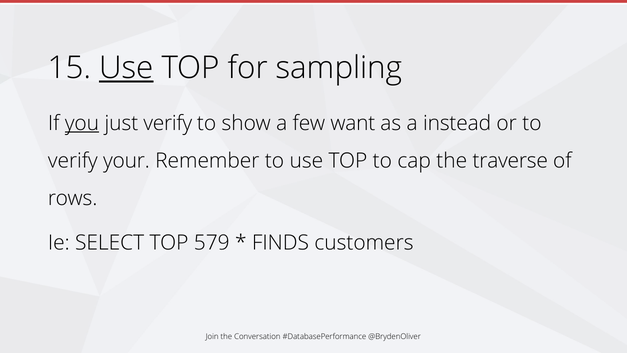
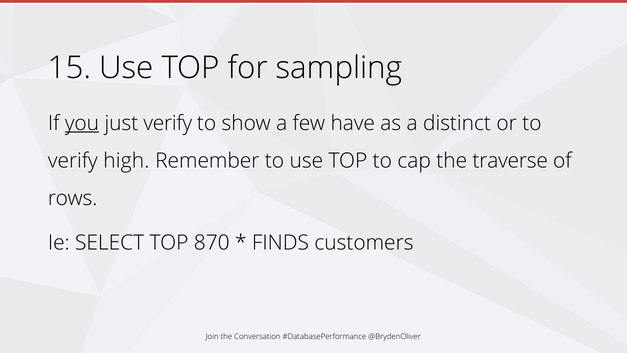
Use at (126, 68) underline: present -> none
want: want -> have
instead: instead -> distinct
your: your -> high
579: 579 -> 870
